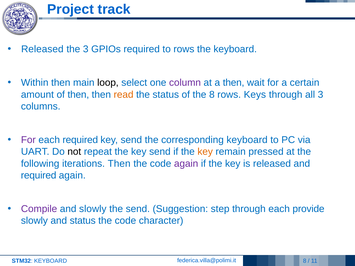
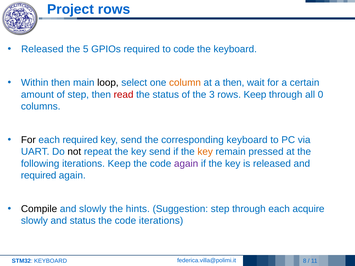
Project track: track -> rows
the 3: 3 -> 5
to rows: rows -> code
column colour: purple -> orange
of then: then -> step
read colour: orange -> red
the 8: 8 -> 3
rows Keys: Keys -> Keep
all 3: 3 -> 0
For at (28, 140) colour: purple -> black
iterations Then: Then -> Keep
Compile colour: purple -> black
the send: send -> hints
provide: provide -> acquire
code character: character -> iterations
